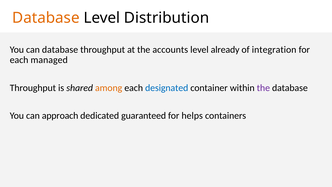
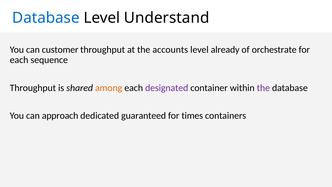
Database at (46, 18) colour: orange -> blue
Distribution: Distribution -> Understand
can database: database -> customer
integration: integration -> orchestrate
managed: managed -> sequence
designated colour: blue -> purple
helps: helps -> times
